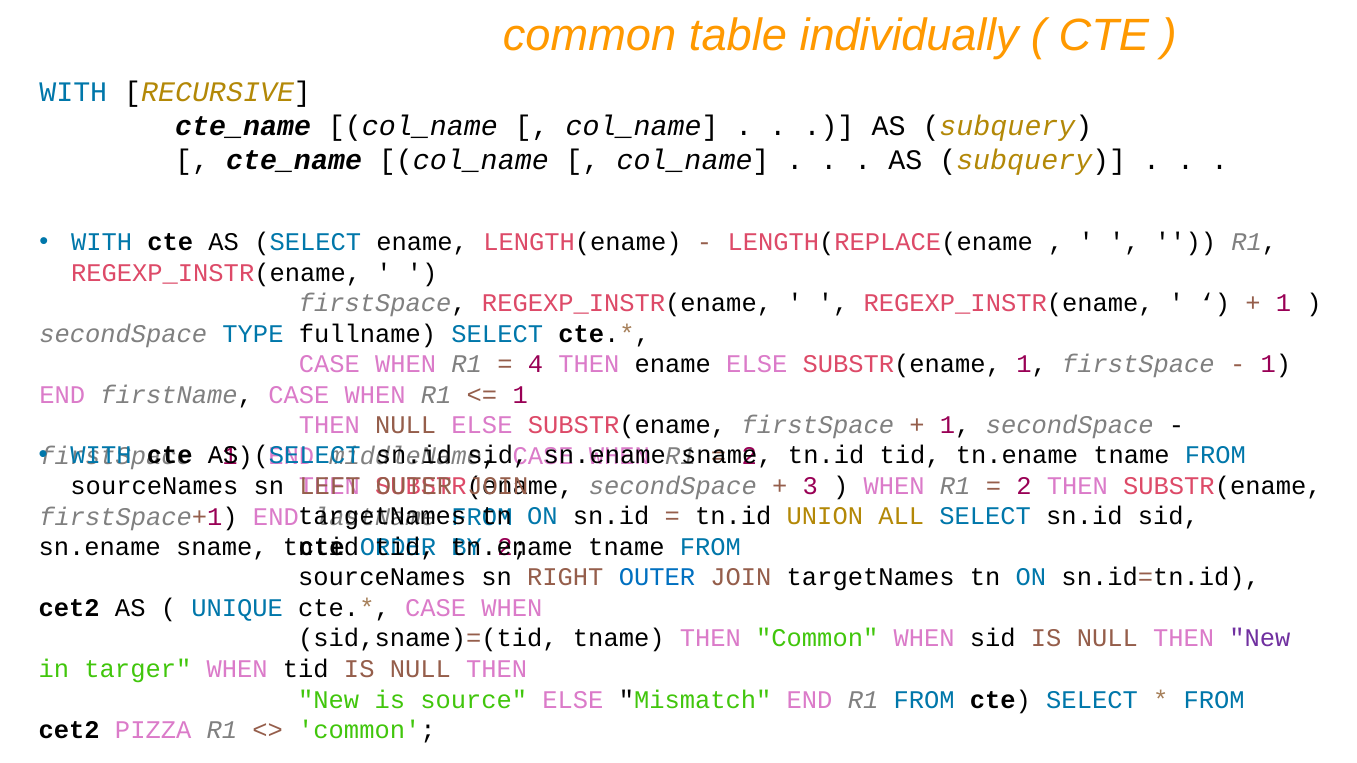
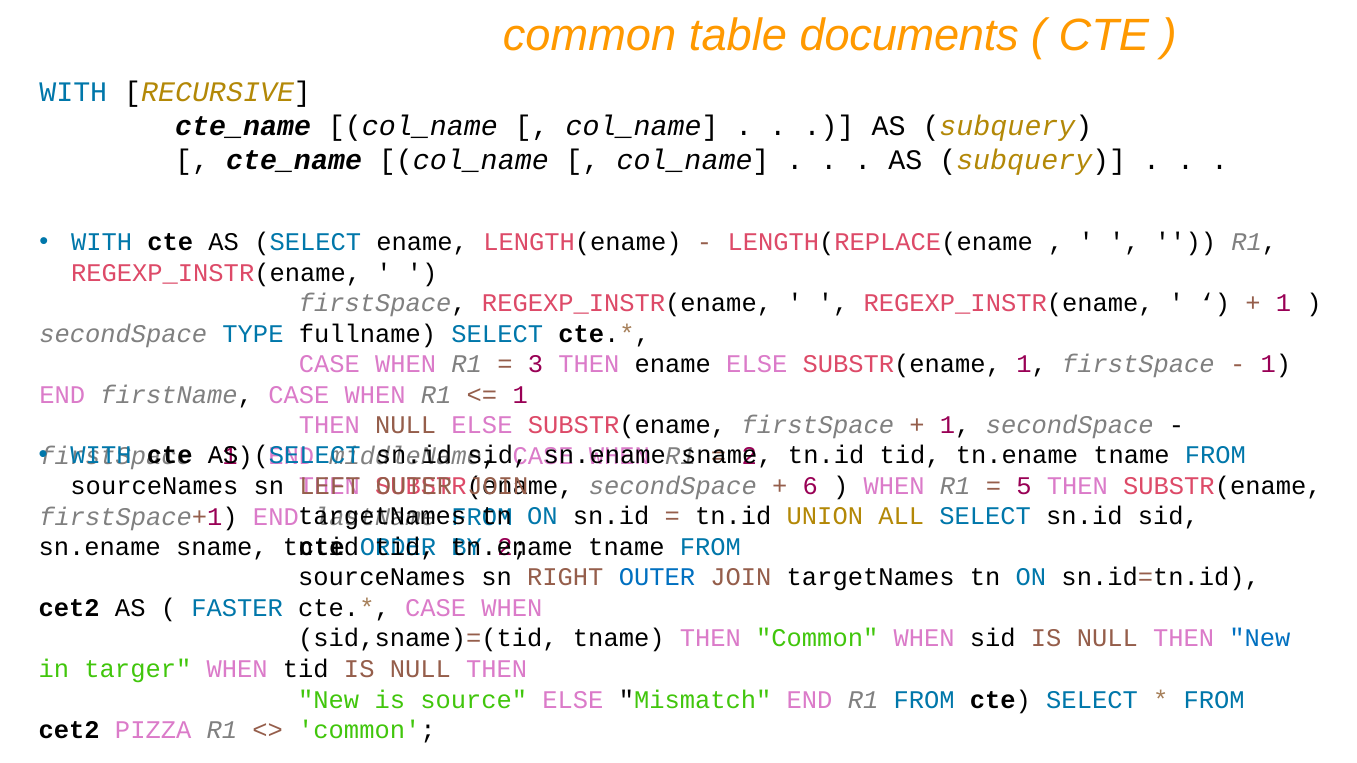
individually: individually -> documents
4: 4 -> 3
3: 3 -> 6
2 at (1024, 487): 2 -> 5
UNIQUE: UNIQUE -> FASTER
New at (1260, 639) colour: purple -> blue
